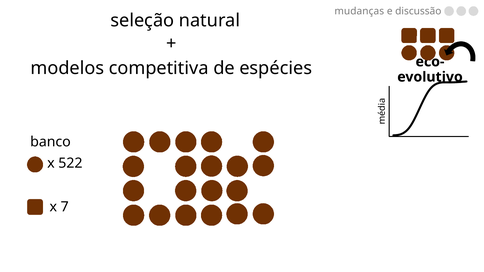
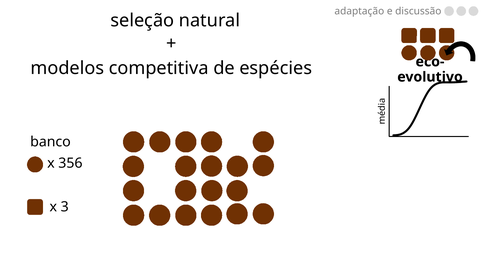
mudanças: mudanças -> adaptação
522: 522 -> 356
7: 7 -> 3
